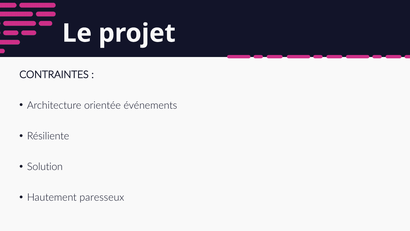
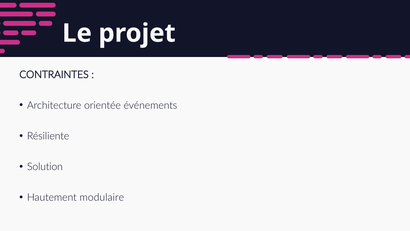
paresseux: paresseux -> modulaire
